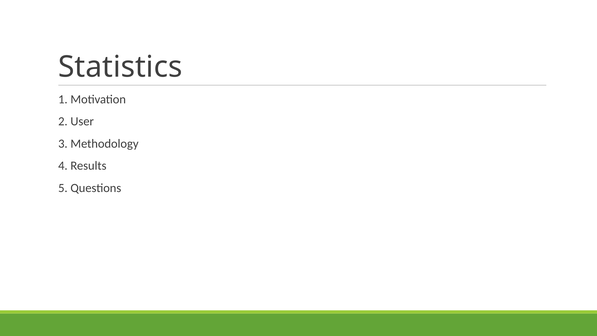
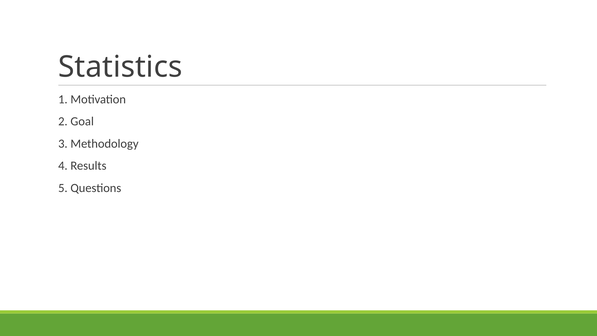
User: User -> Goal
